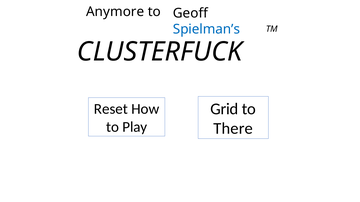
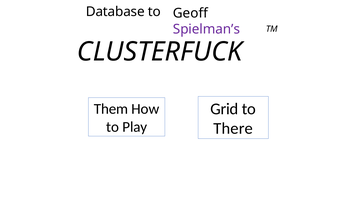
Anymore: Anymore -> Database
Spielman’s colour: blue -> purple
Reset: Reset -> Them
